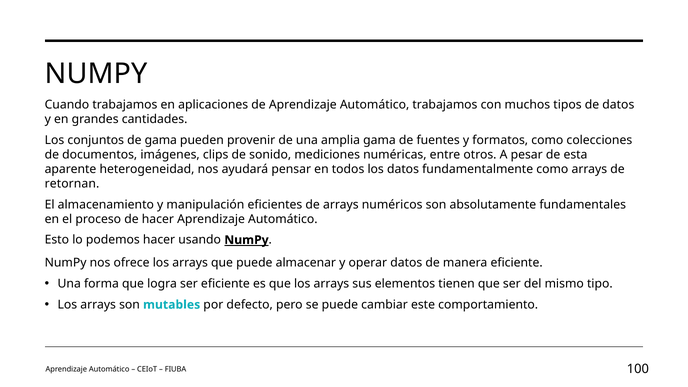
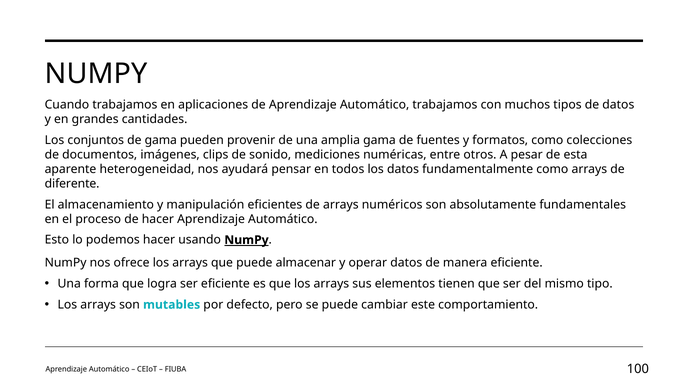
retornan: retornan -> diferente
